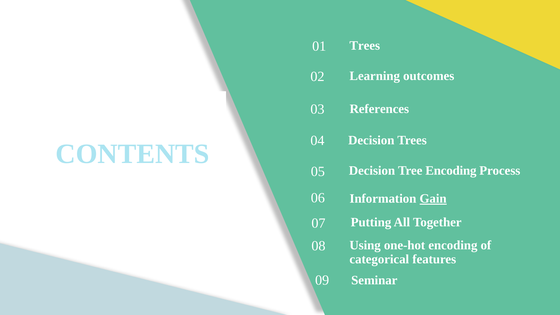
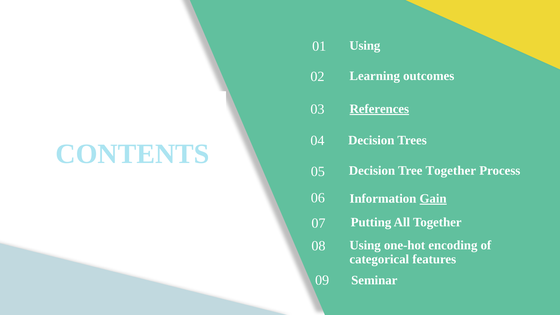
01 Trees: Trees -> Using
References underline: none -> present
Tree Encoding: Encoding -> Together
